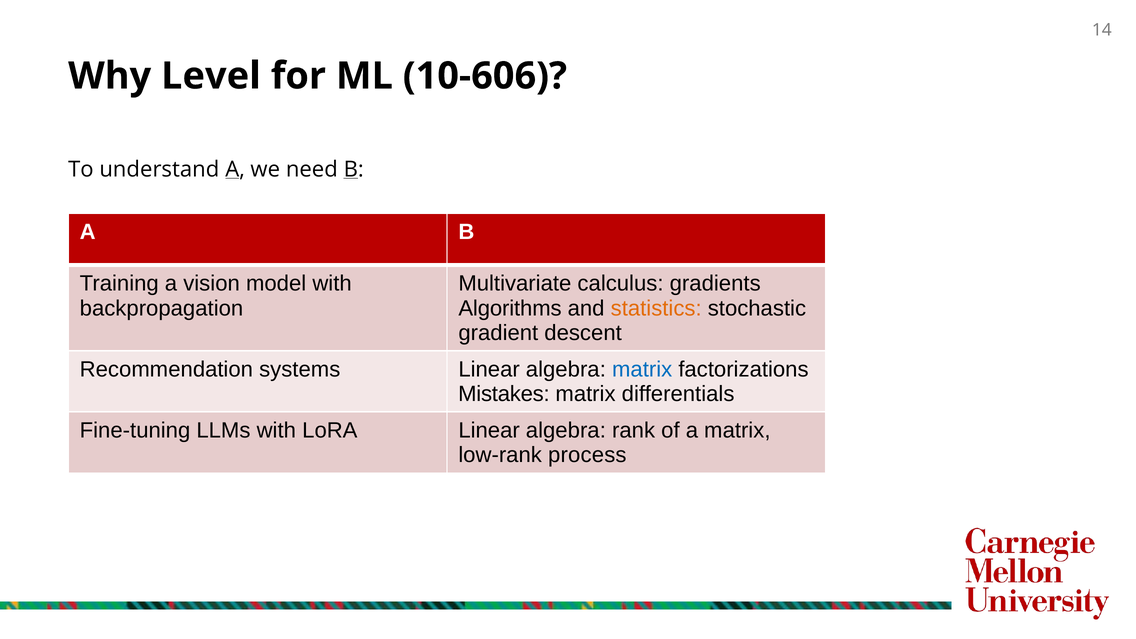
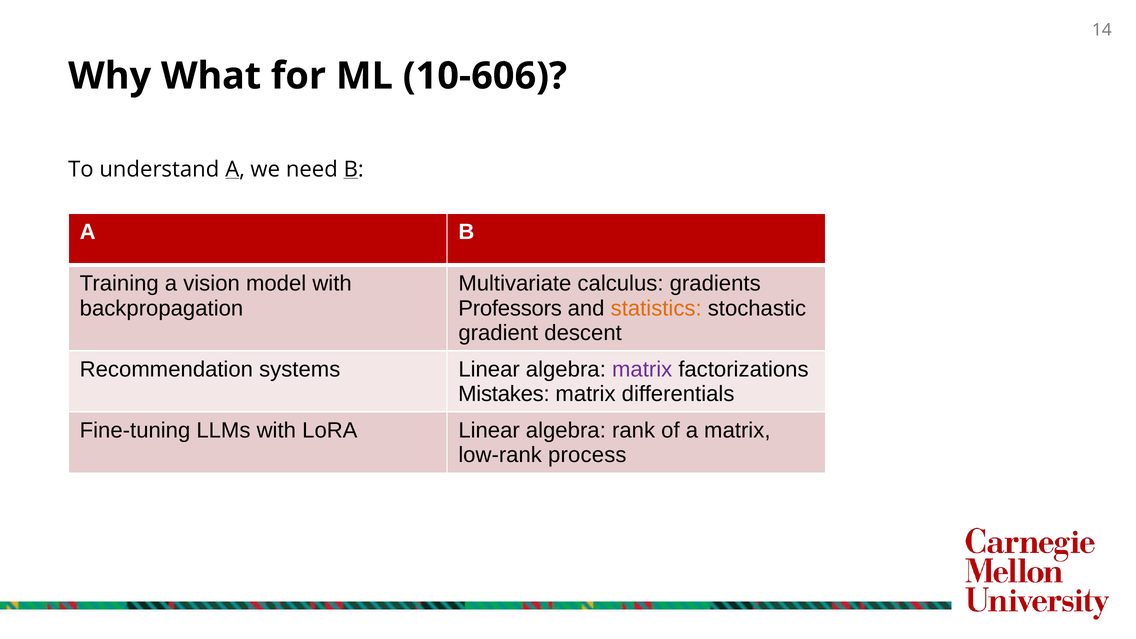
Level: Level -> What
Algorithms: Algorithms -> Professors
matrix at (642, 369) colour: blue -> purple
